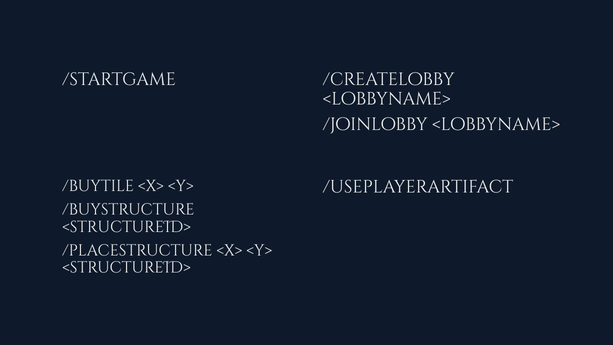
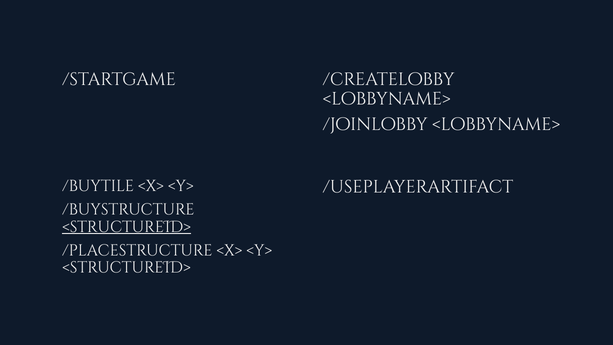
<structureID> at (127, 227) underline: none -> present
